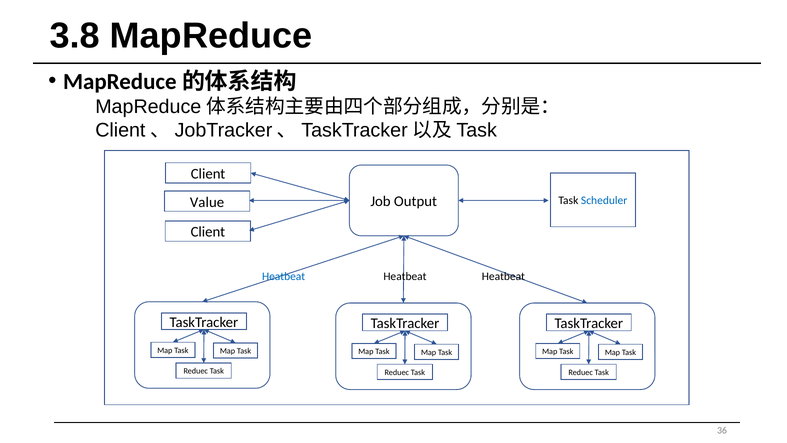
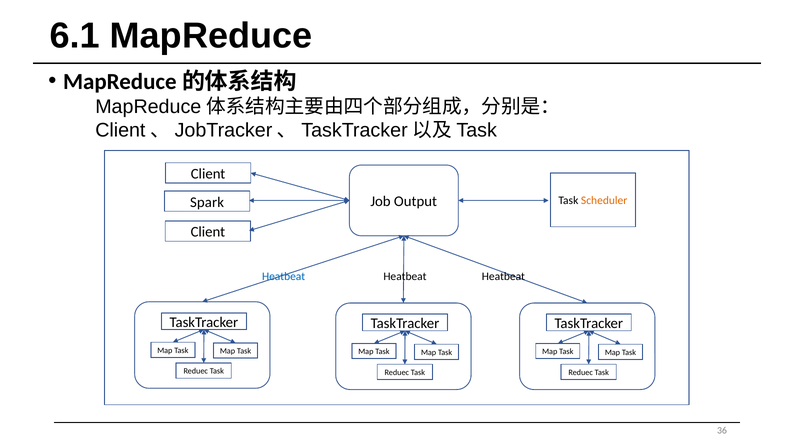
3.8: 3.8 -> 6.1
Scheduler colour: blue -> orange
Value: Value -> Spark
